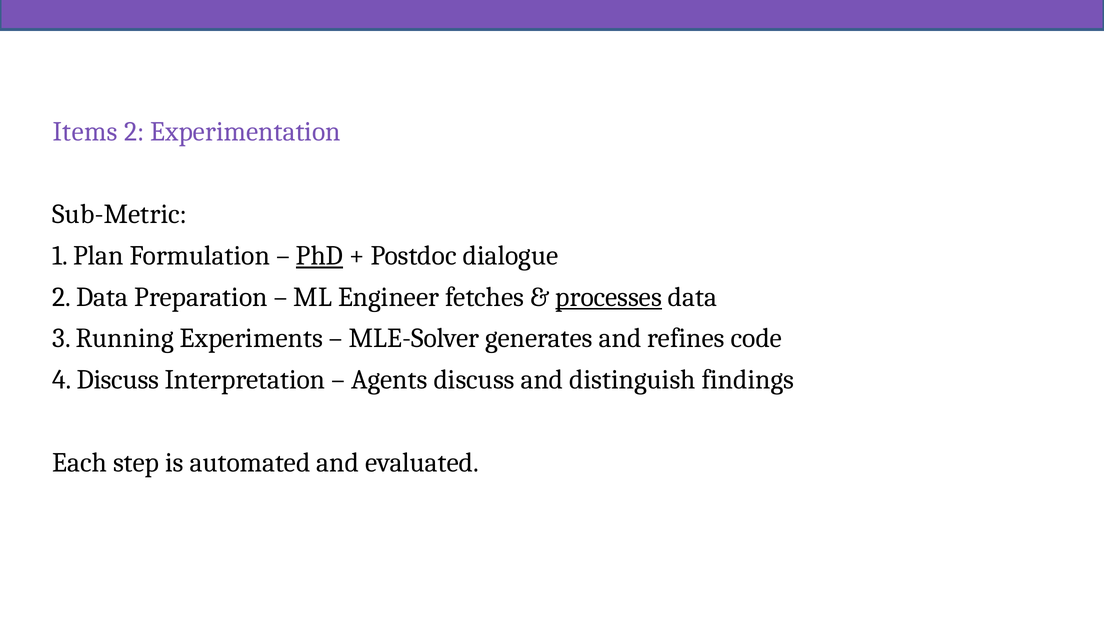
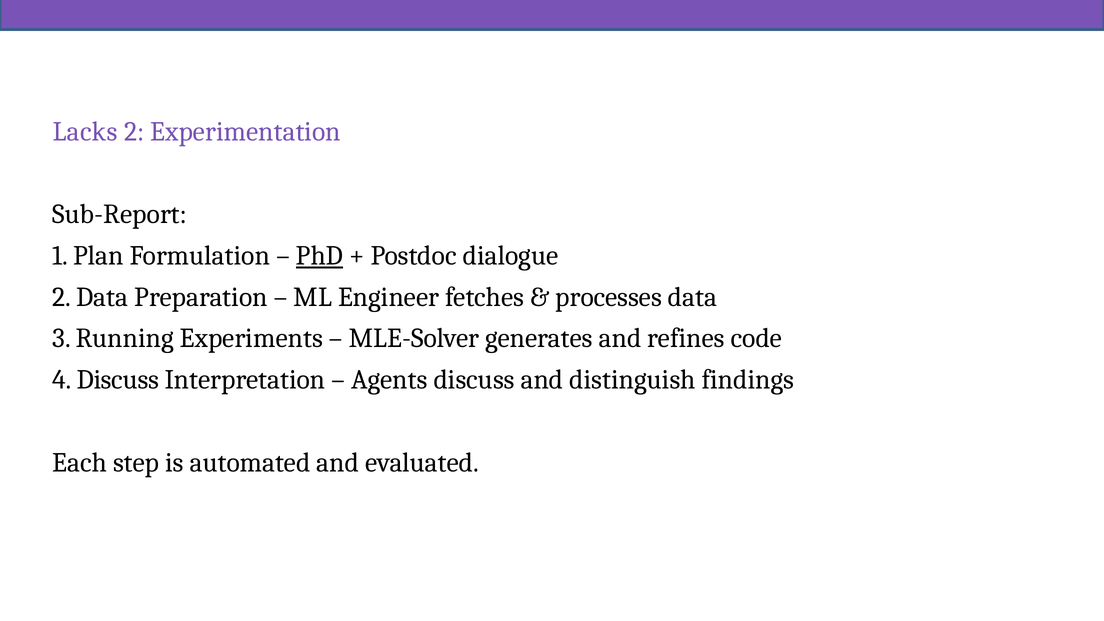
Items: Items -> Lacks
Sub-Metric: Sub-Metric -> Sub-Report
processes underline: present -> none
